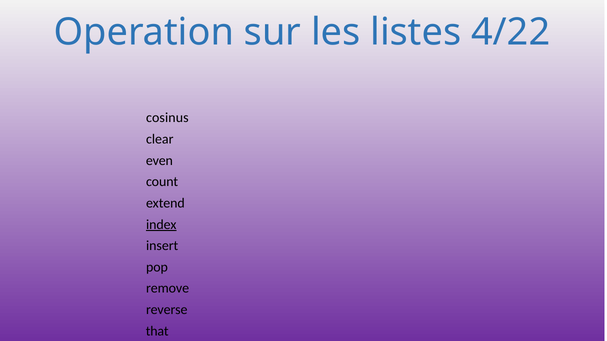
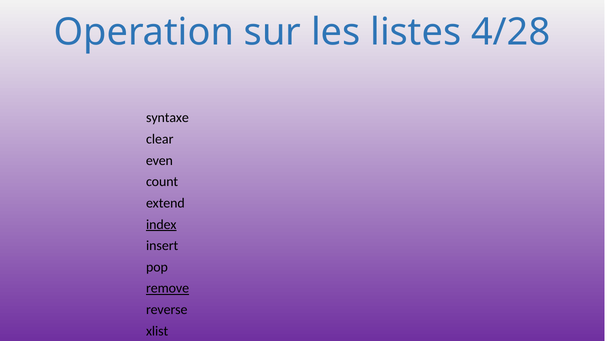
4/22: 4/22 -> 4/28
cosinus: cosinus -> syntaxe
remove underline: none -> present
that: that -> xlist
